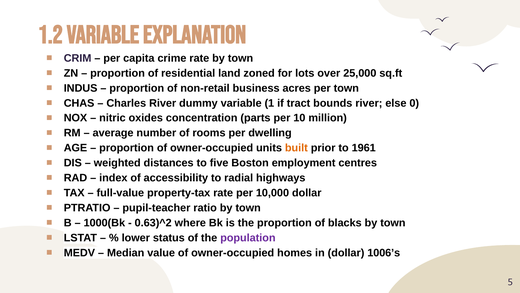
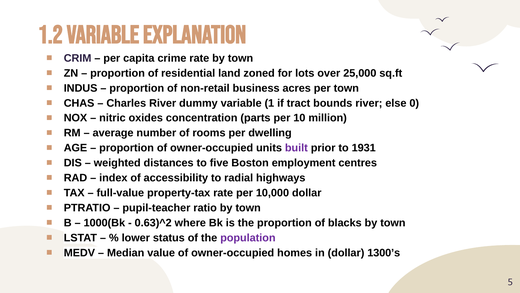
built colour: orange -> purple
1961: 1961 -> 1931
1006’s: 1006’s -> 1300’s
